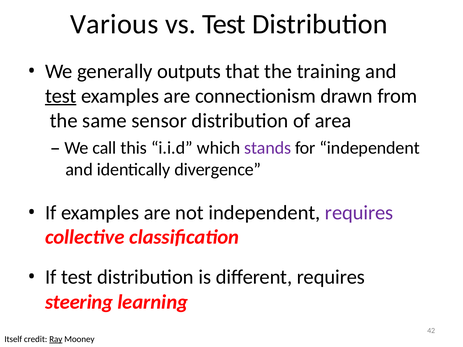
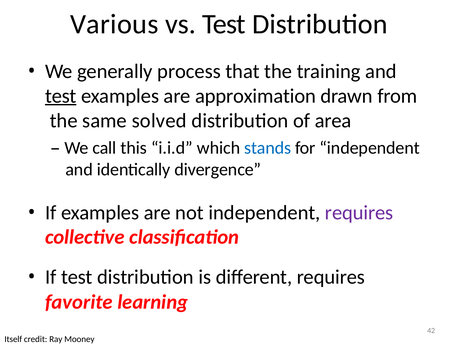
outputs: outputs -> process
connectionism: connectionism -> approximation
sensor: sensor -> solved
stands colour: purple -> blue
steering: steering -> favorite
Ray underline: present -> none
